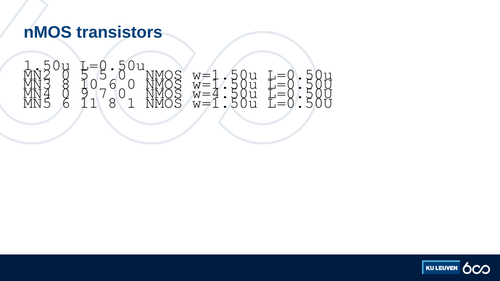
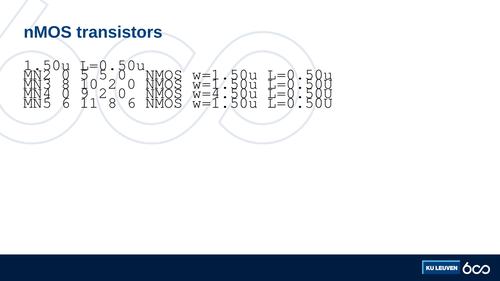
6 at (113, 84): 6 -> 2
7 at (103, 93): 7 -> 2
8 1: 1 -> 6
